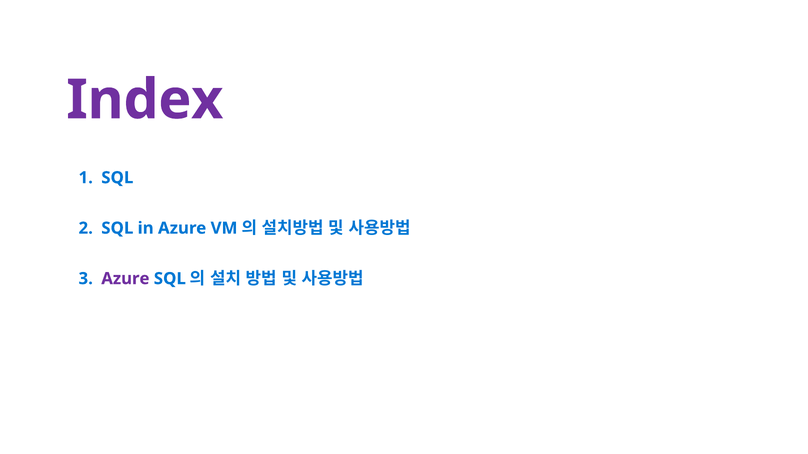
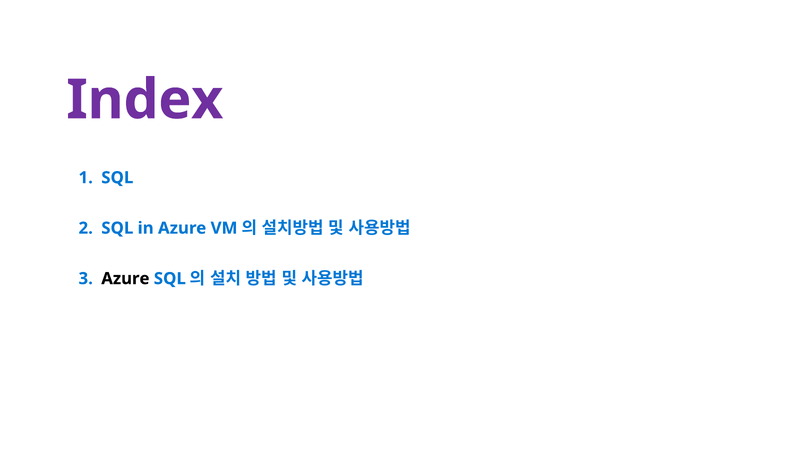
Azure at (125, 279) colour: purple -> black
